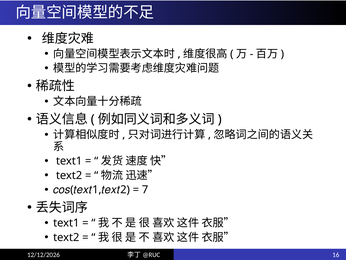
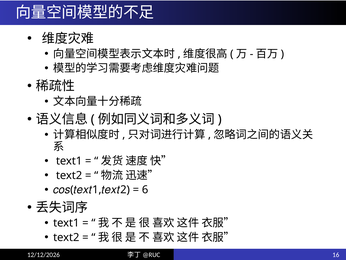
7: 7 -> 6
